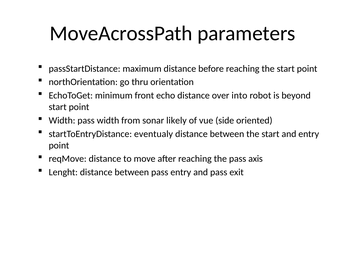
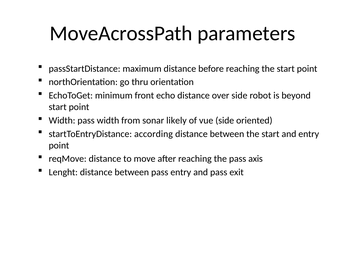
over into: into -> side
eventualy: eventualy -> according
